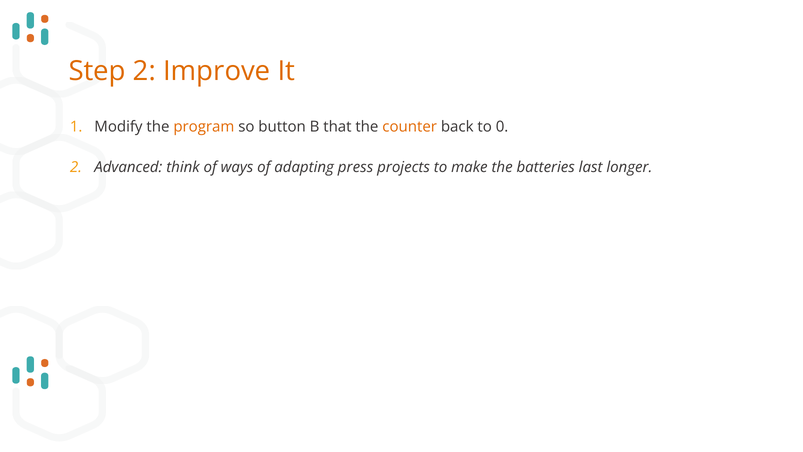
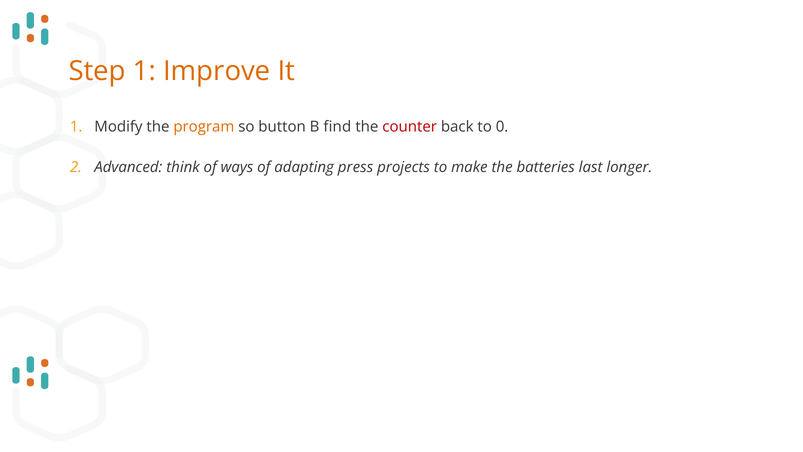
Step 2: 2 -> 1
that: that -> find
counter colour: orange -> red
